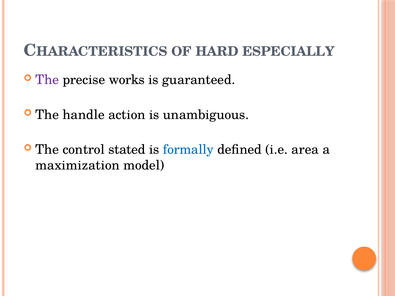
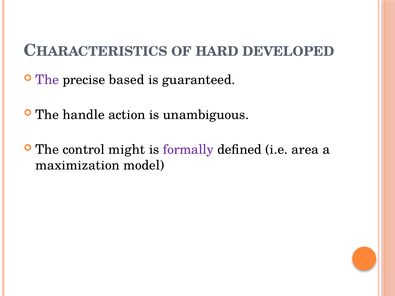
ESPECIALLY: ESPECIALLY -> DEVELOPED
works: works -> based
stated: stated -> might
formally colour: blue -> purple
